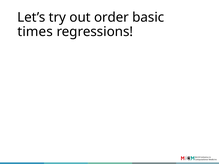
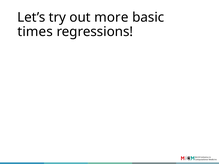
order: order -> more
